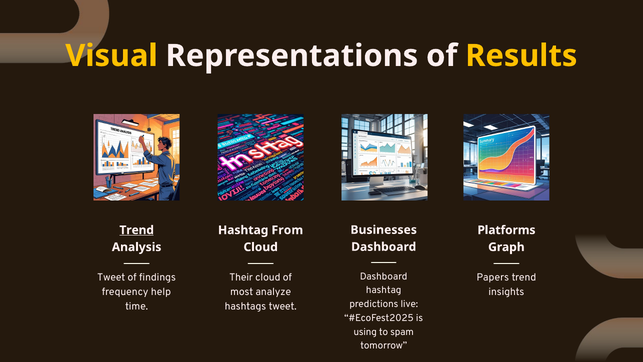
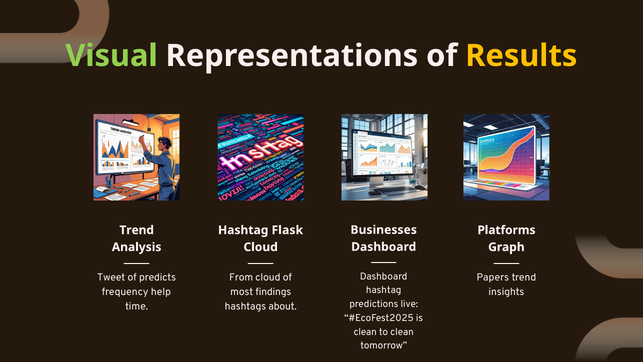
Visual colour: yellow -> light green
Trend at (137, 230) underline: present -> none
From: From -> Flask
findings: findings -> predicts
Their: Their -> From
analyze: analyze -> findings
hashtags tweet: tweet -> about
using at (365, 332): using -> clean
to spam: spam -> clean
